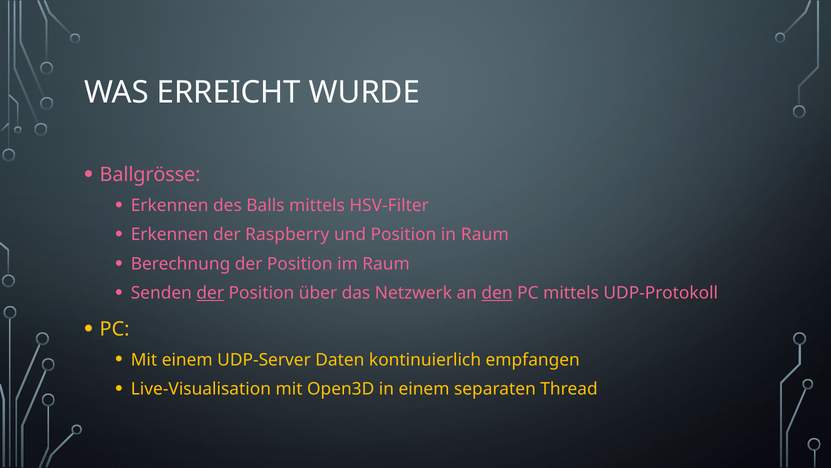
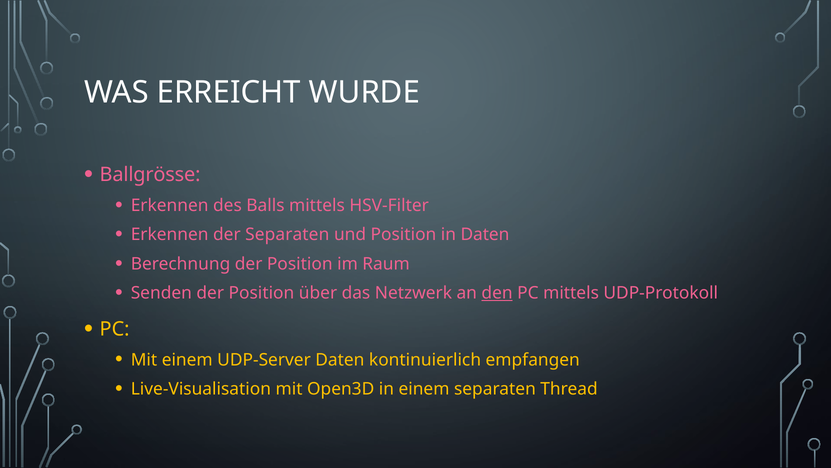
der Raspberry: Raspberry -> Separaten
in Raum: Raum -> Daten
der at (210, 293) underline: present -> none
